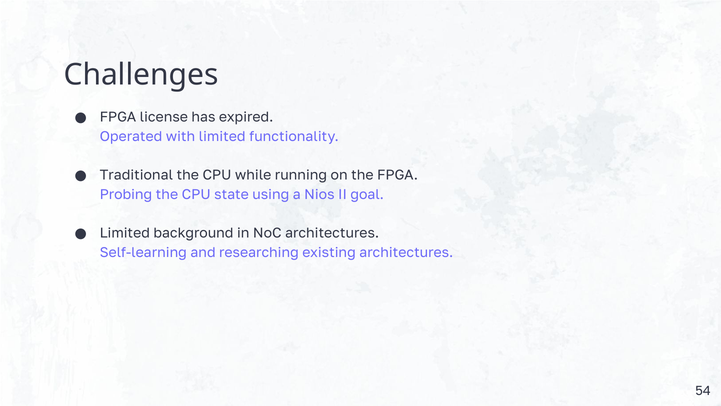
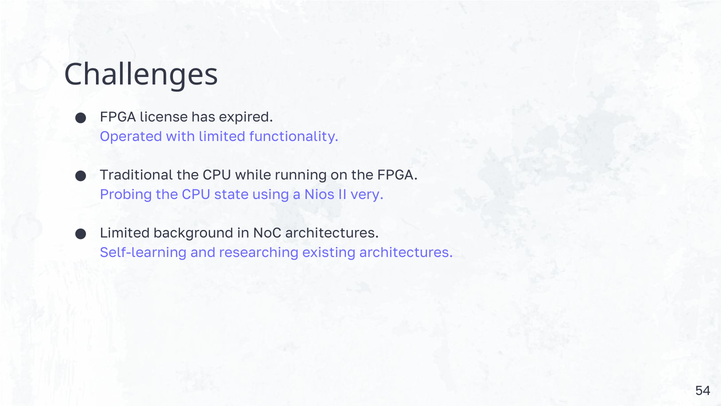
goal: goal -> very
